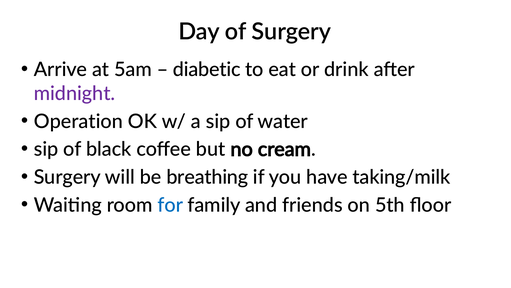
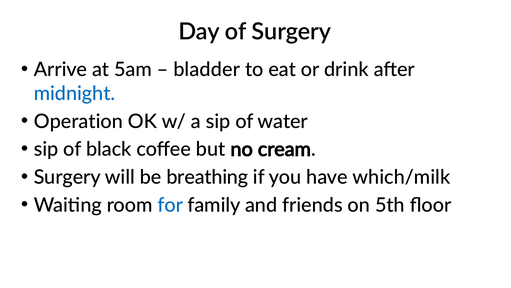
diabetic: diabetic -> bladder
midnight colour: purple -> blue
taking/milk: taking/milk -> which/milk
